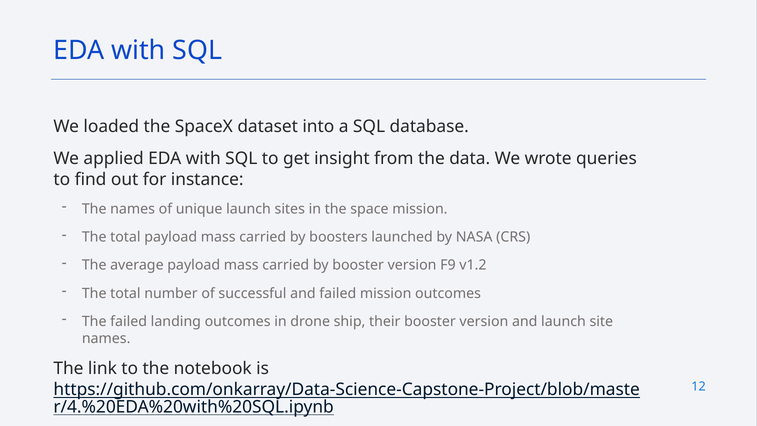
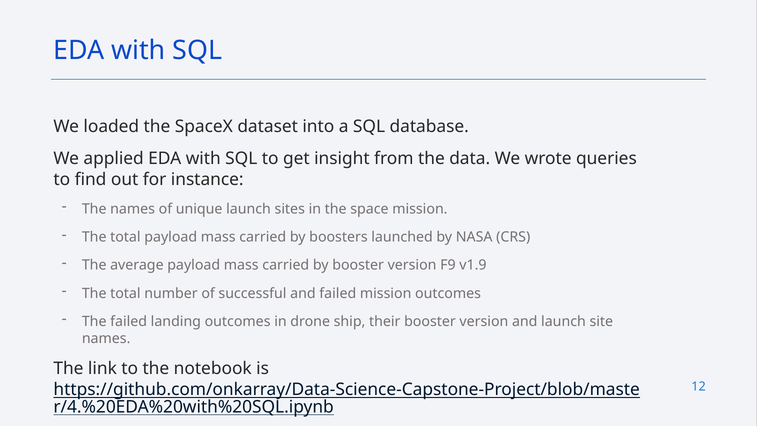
v1.2: v1.2 -> v1.9
